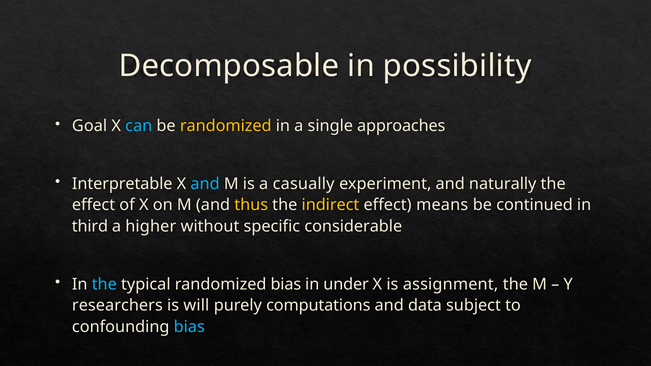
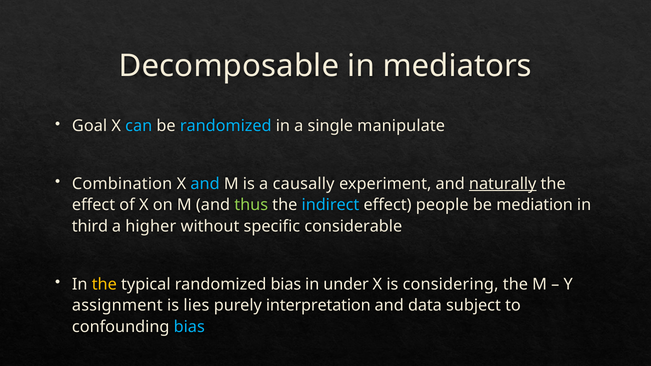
possibility: possibility -> mediators
randomized at (226, 126) colour: yellow -> light blue
approaches: approaches -> manipulate
Interpretable: Interpretable -> Combination
casually: casually -> causally
naturally underline: none -> present
thus colour: yellow -> light green
indirect colour: yellow -> light blue
means: means -> people
continued: continued -> mediation
the at (104, 284) colour: light blue -> yellow
assignment: assignment -> considering
researchers: researchers -> assignment
will: will -> lies
computations: computations -> interpretation
